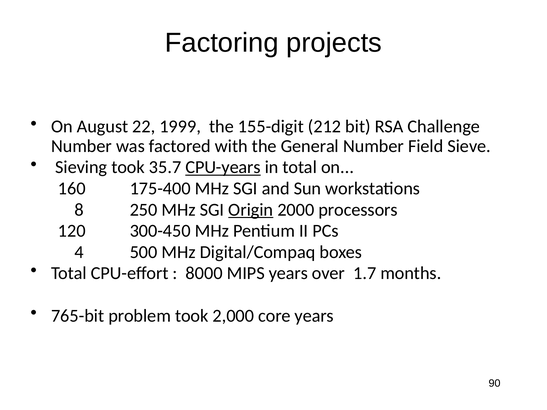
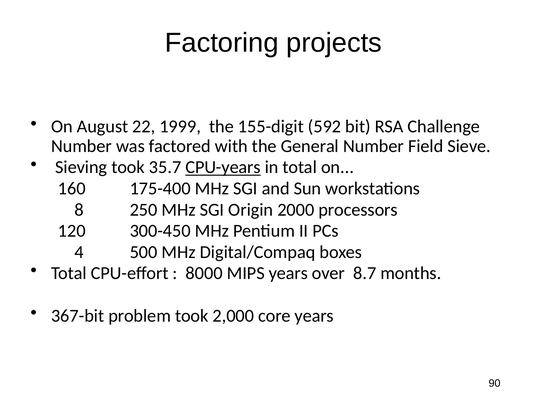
212: 212 -> 592
Origin underline: present -> none
1.7: 1.7 -> 8.7
765-bit: 765-bit -> 367-bit
